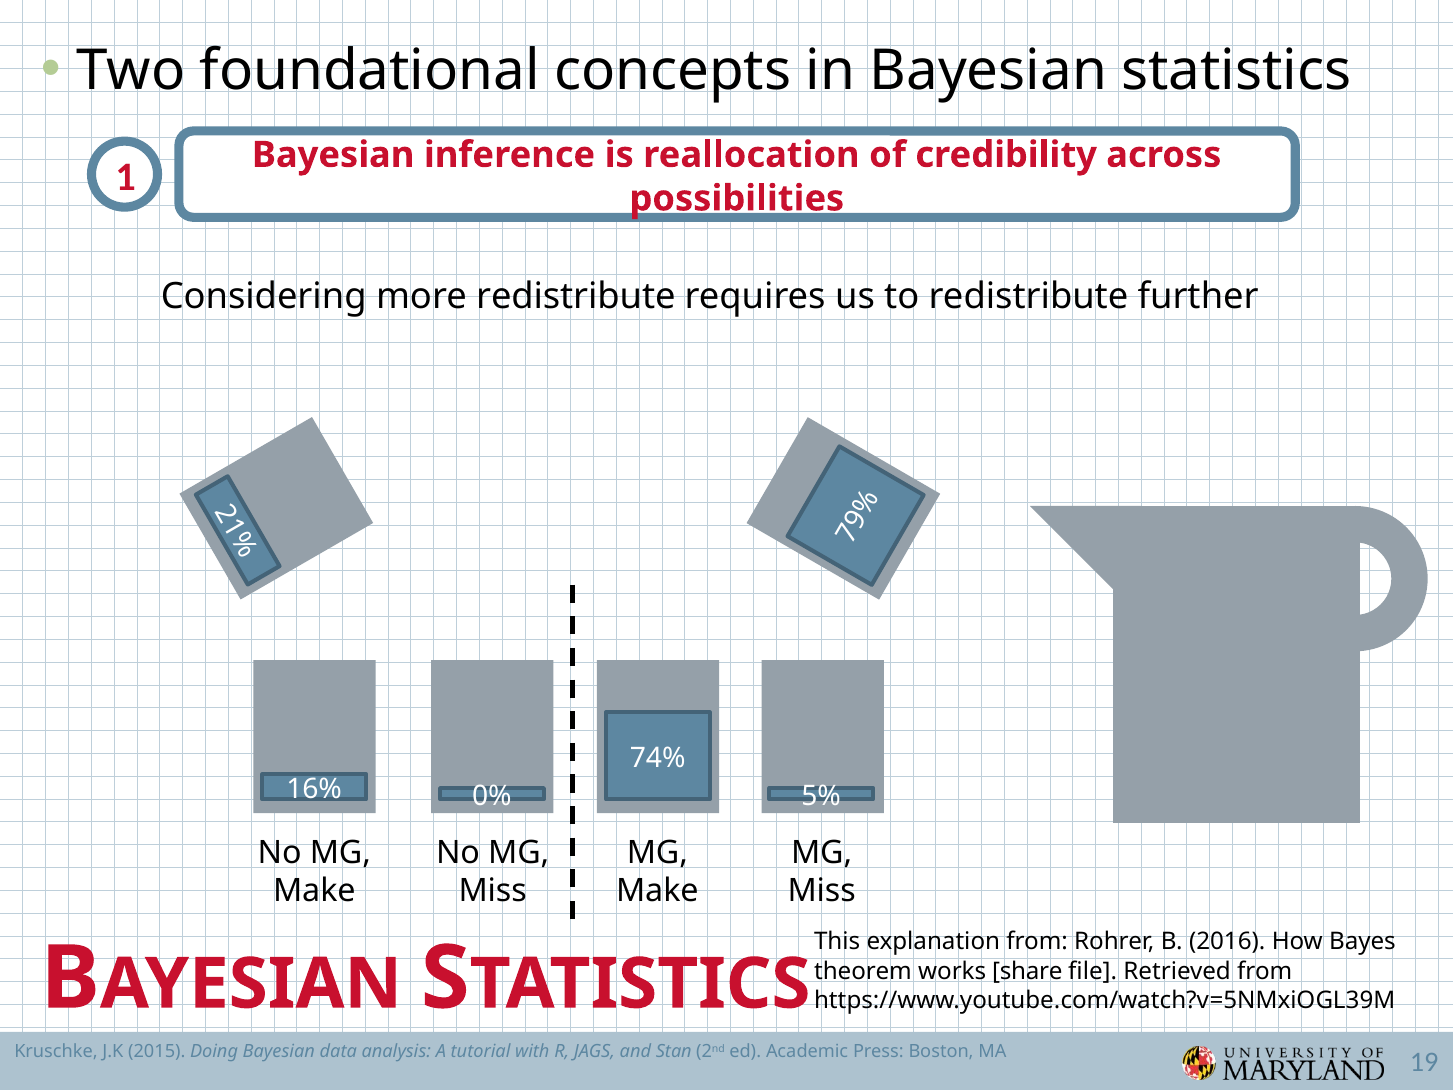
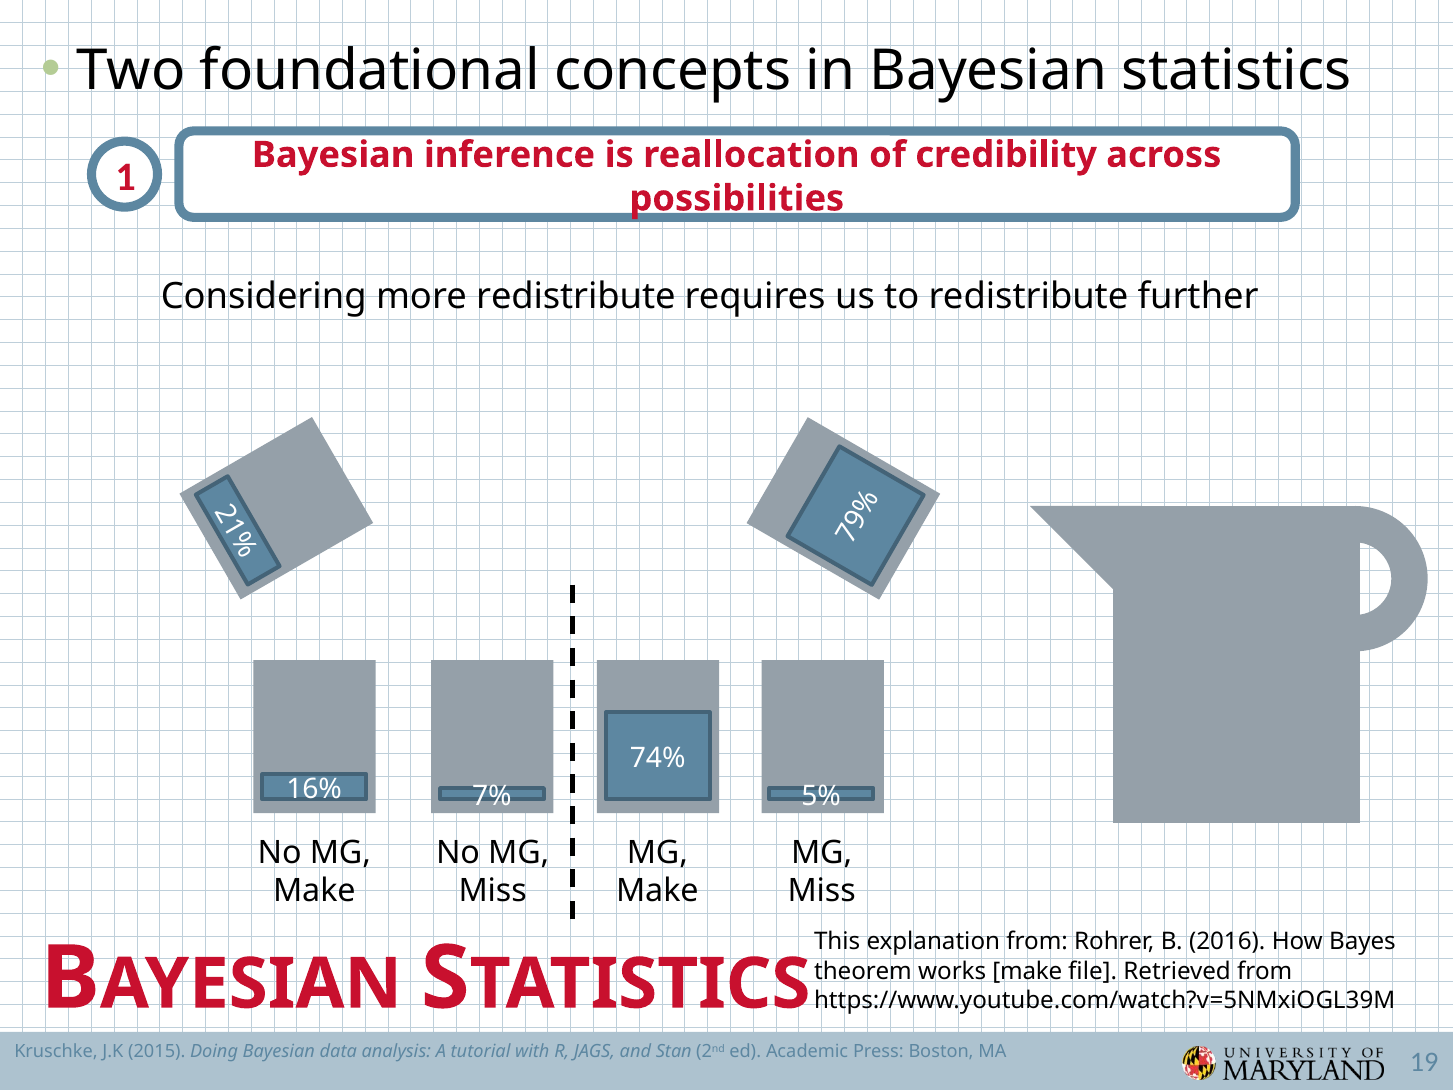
0%: 0% -> 7%
works share: share -> make
